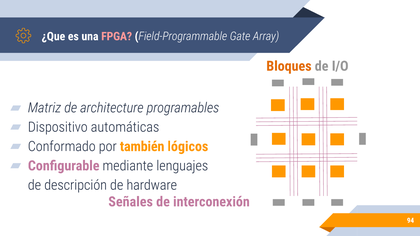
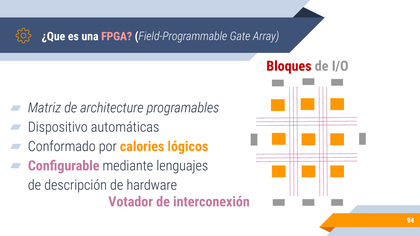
Bloques colour: orange -> red
también: también -> calories
Señales: Señales -> Votador
